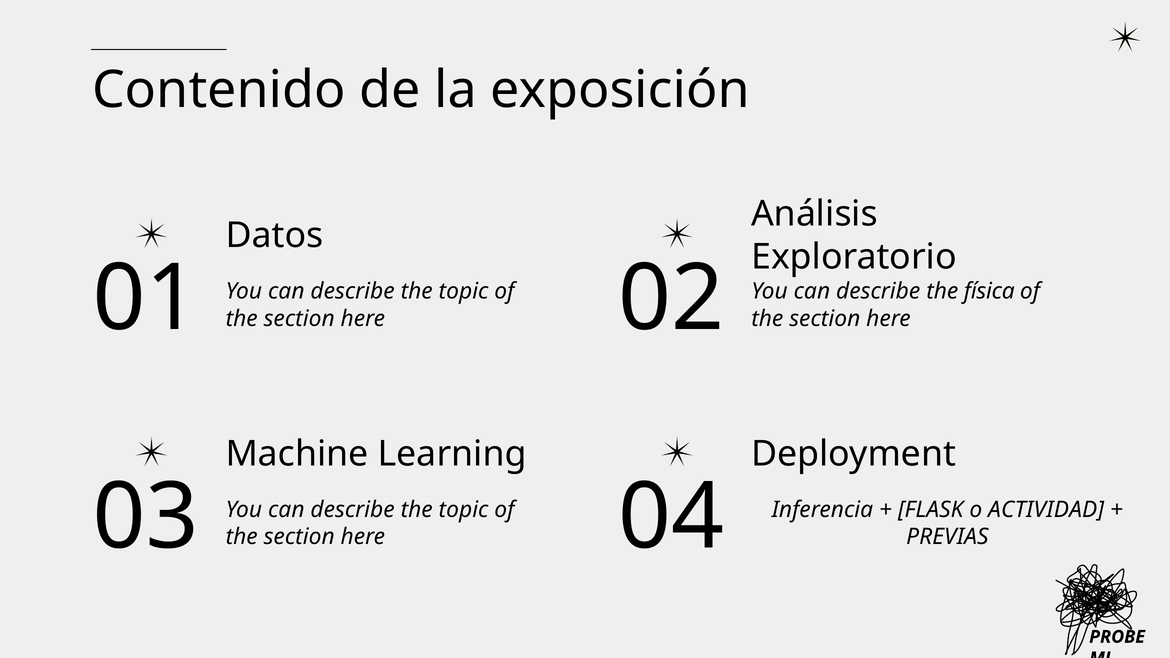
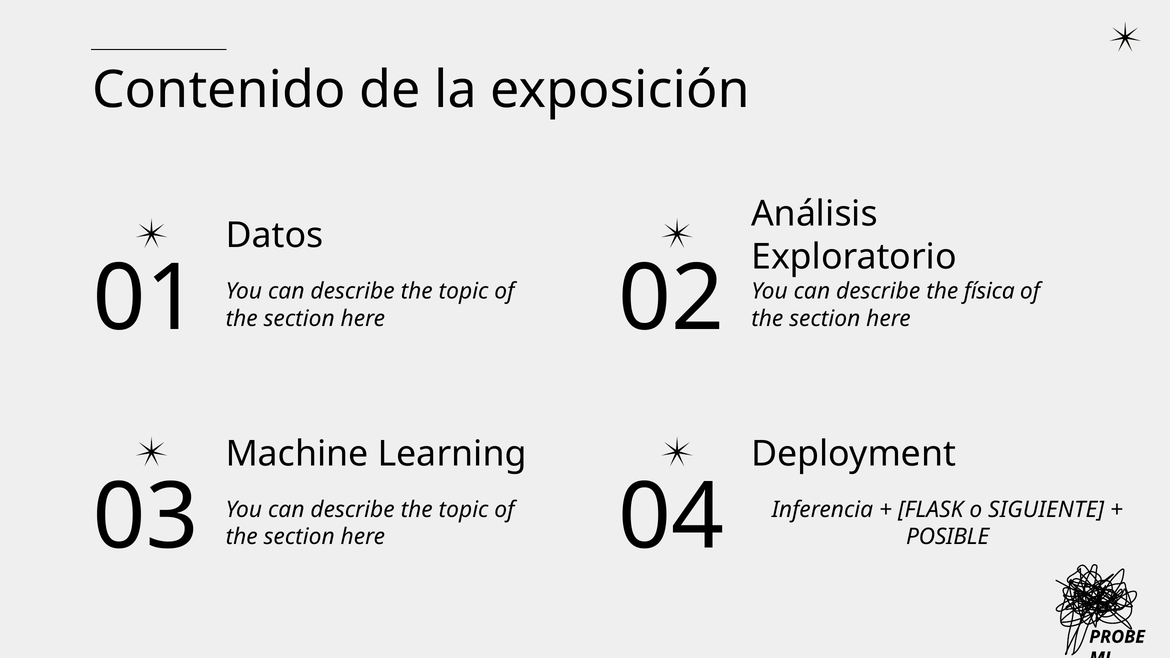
ACTIVIDAD: ACTIVIDAD -> SIGUIENTE
PREVIAS: PREVIAS -> POSIBLE
